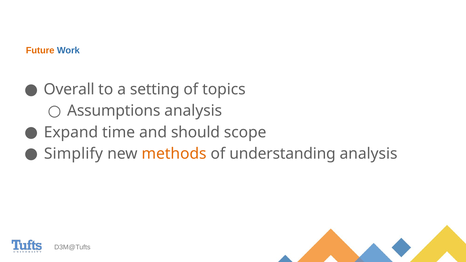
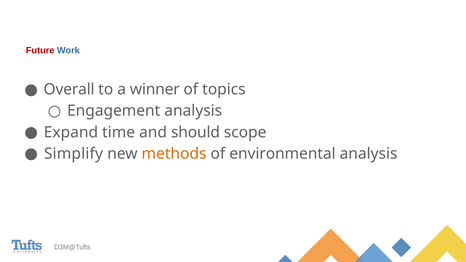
Future colour: orange -> red
setting: setting -> winner
Assumptions: Assumptions -> Engagement
understanding: understanding -> environmental
